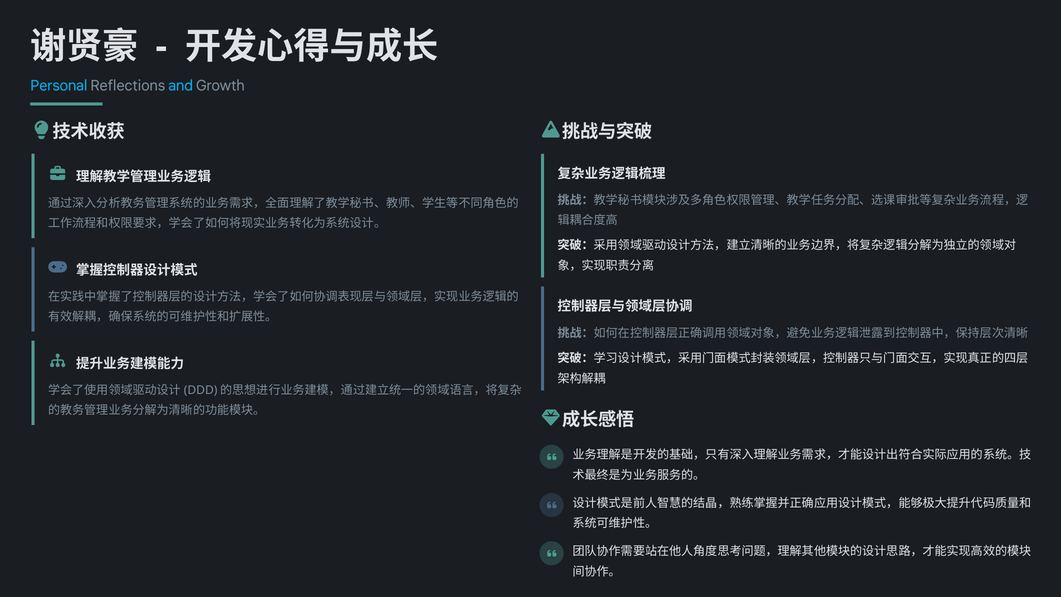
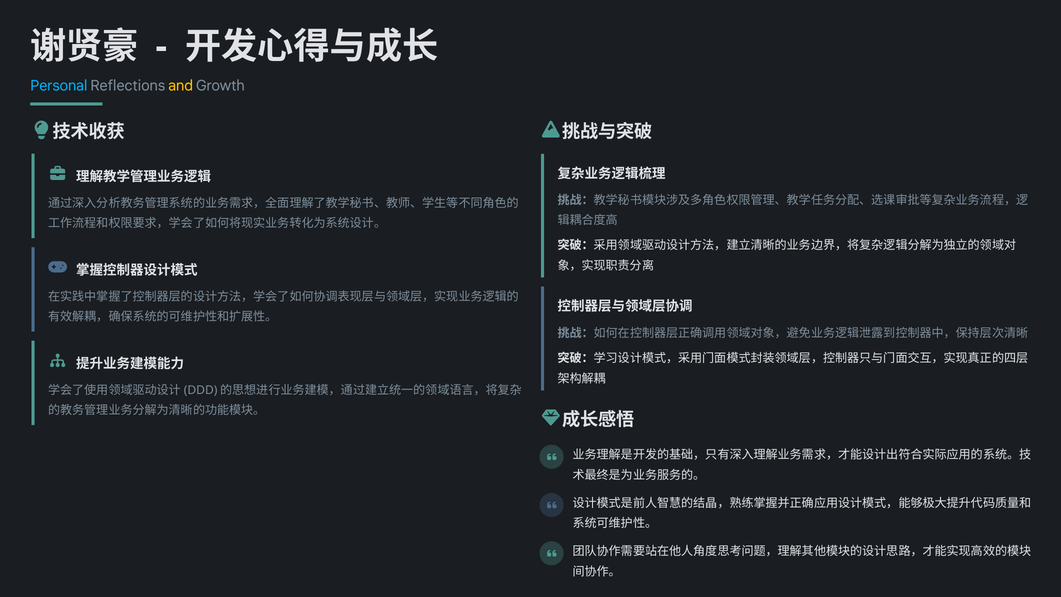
and colour: light blue -> yellow
